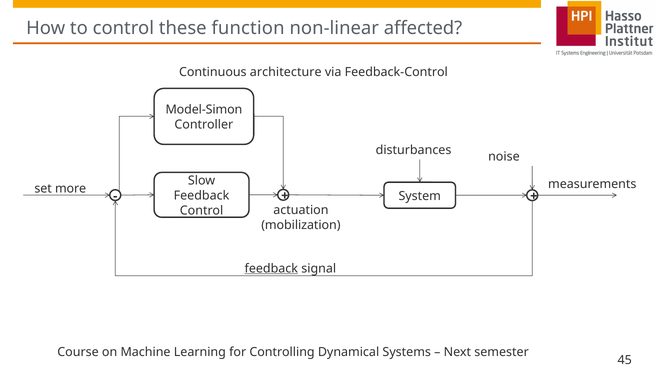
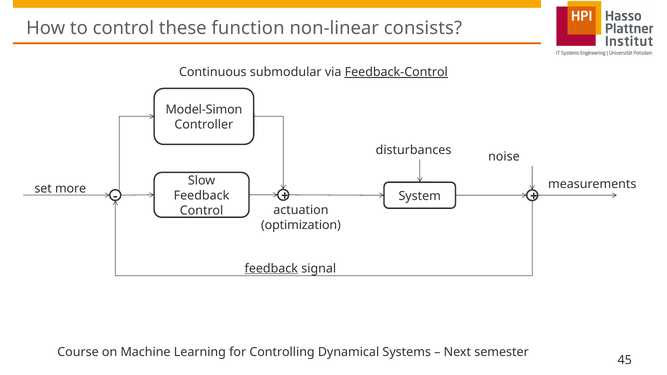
affected: affected -> consists
architecture: architecture -> submodular
Feedback-Control underline: none -> present
mobilization: mobilization -> optimization
